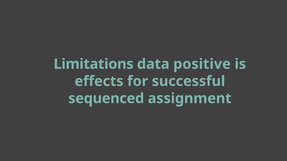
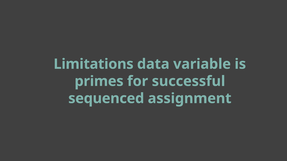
positive: positive -> variable
effects: effects -> primes
